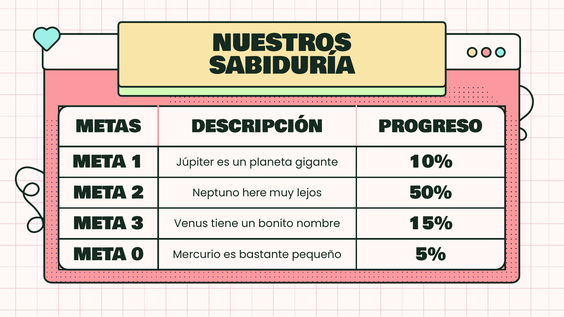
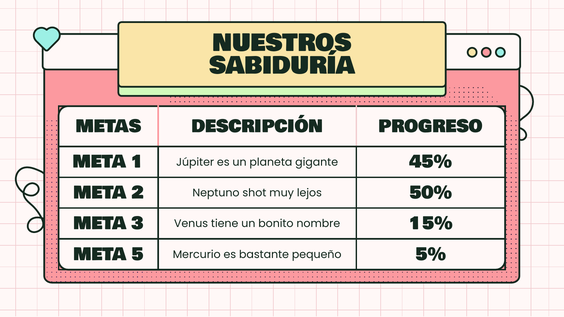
10%: 10% -> 45%
here: here -> shot
0: 0 -> 5
